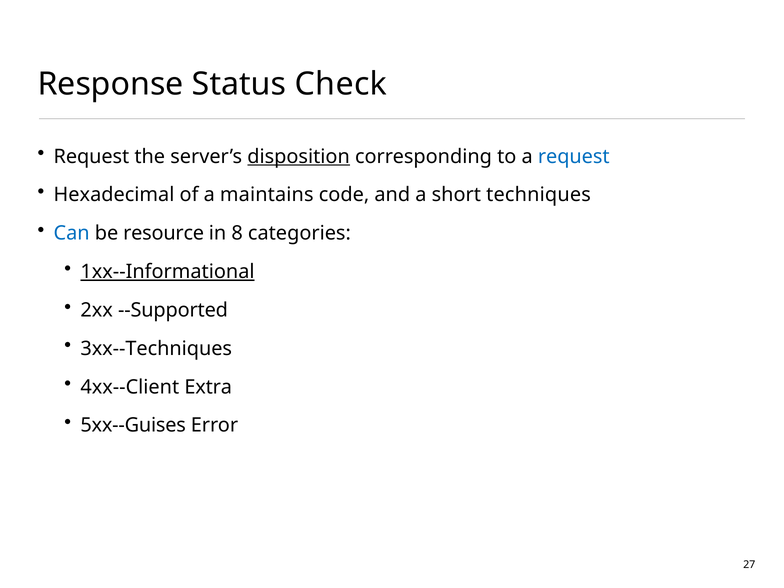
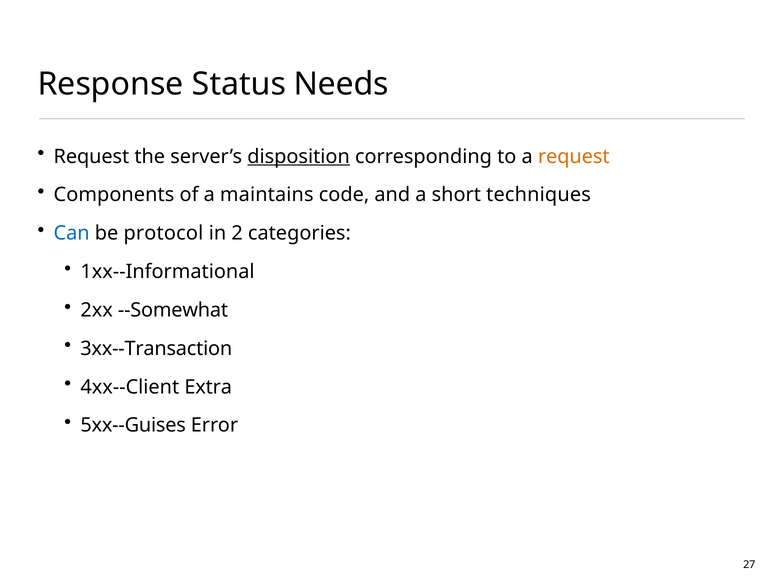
Check: Check -> Needs
request at (574, 157) colour: blue -> orange
Hexadecimal: Hexadecimal -> Components
resource: resource -> protocol
8: 8 -> 2
1xx--Informational underline: present -> none
--Supported: --Supported -> --Somewhat
3xx--Techniques: 3xx--Techniques -> 3xx--Transaction
